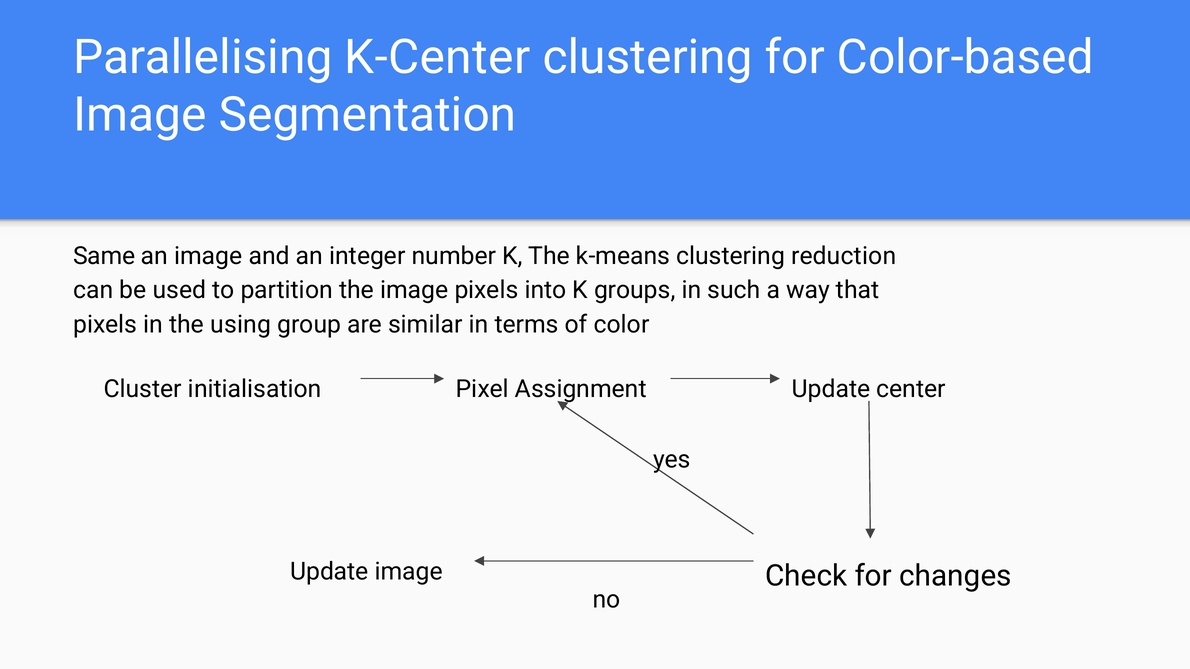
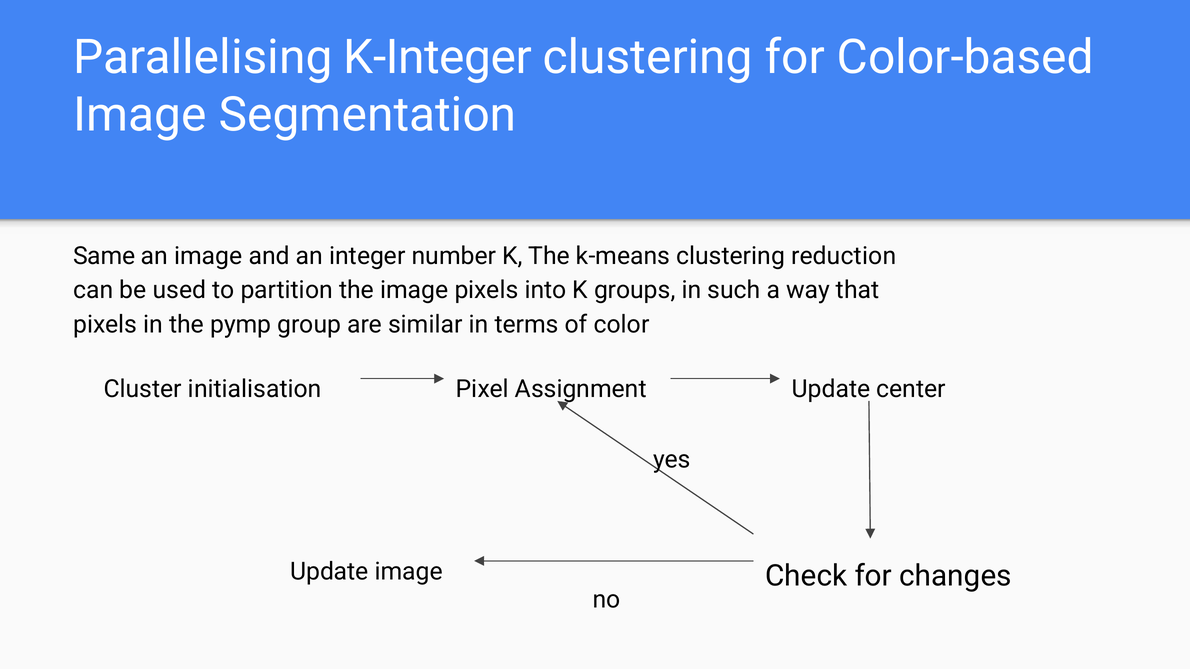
K-Center: K-Center -> K-Integer
using: using -> pymp
